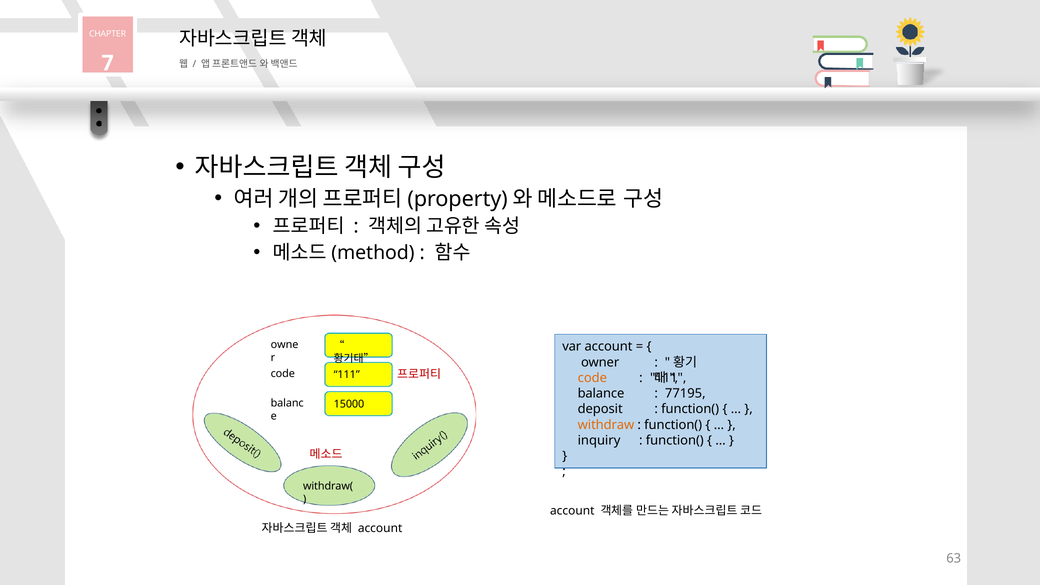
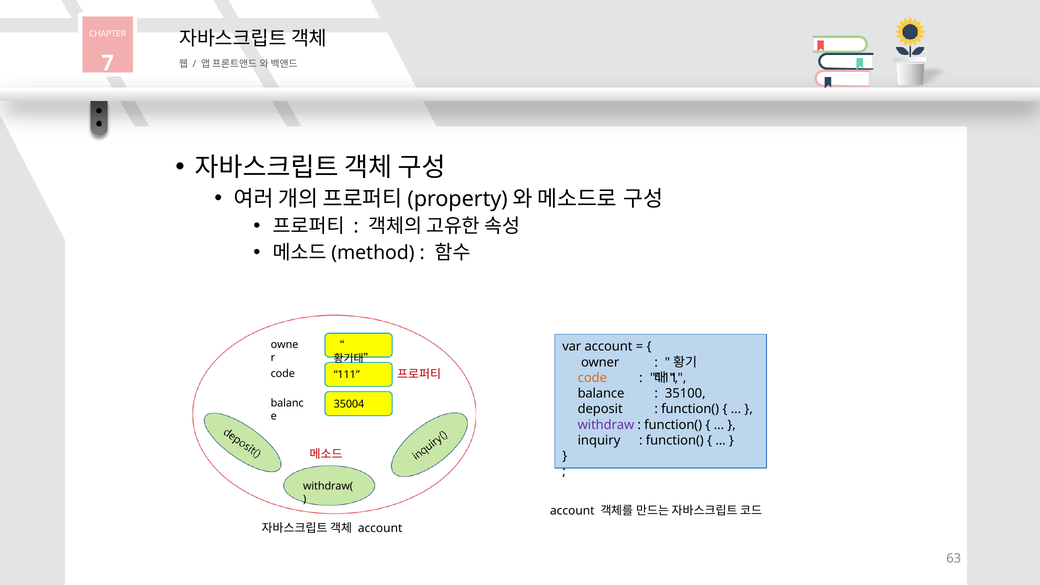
77195: 77195 -> 35100
15000: 15000 -> 35004
withdraw colour: orange -> purple
